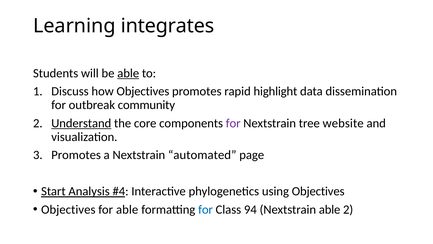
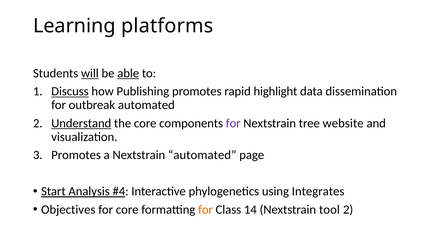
integrates: integrates -> platforms
will underline: none -> present
Discuss underline: none -> present
how Objectives: Objectives -> Publishing
outbreak community: community -> automated
using Objectives: Objectives -> Integrates
for able: able -> core
for at (206, 209) colour: blue -> orange
94: 94 -> 14
Nextstrain able: able -> tool
